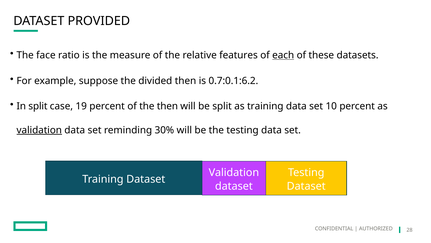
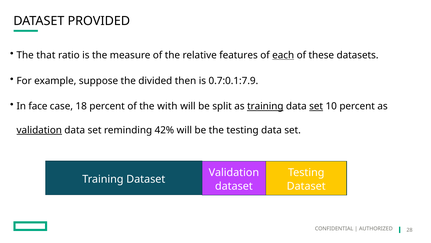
face: face -> that
0.7:0.1:6.2: 0.7:0.1:6.2 -> 0.7:0.1:7.9
In split: split -> face
19: 19 -> 18
the then: then -> with
training at (265, 106) underline: none -> present
set at (316, 106) underline: none -> present
30%: 30% -> 42%
